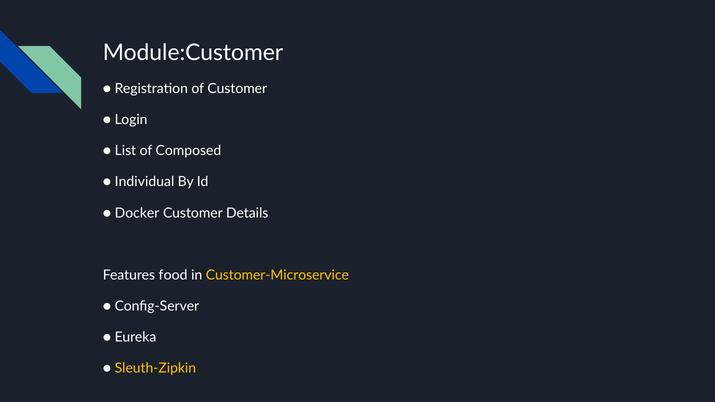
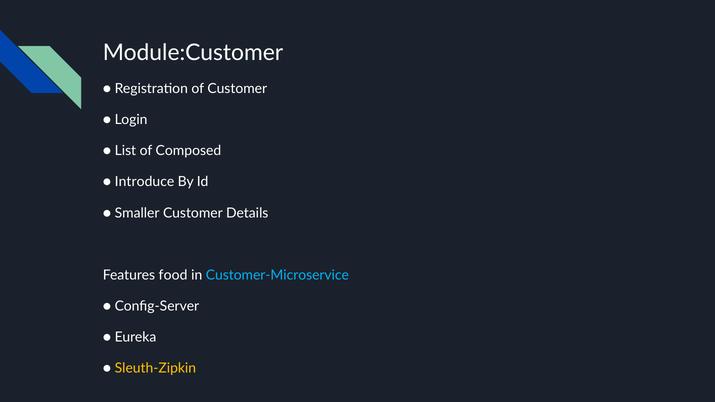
Individual: Individual -> Introduce
Docker: Docker -> Smaller
Customer-Microservice colour: yellow -> light blue
